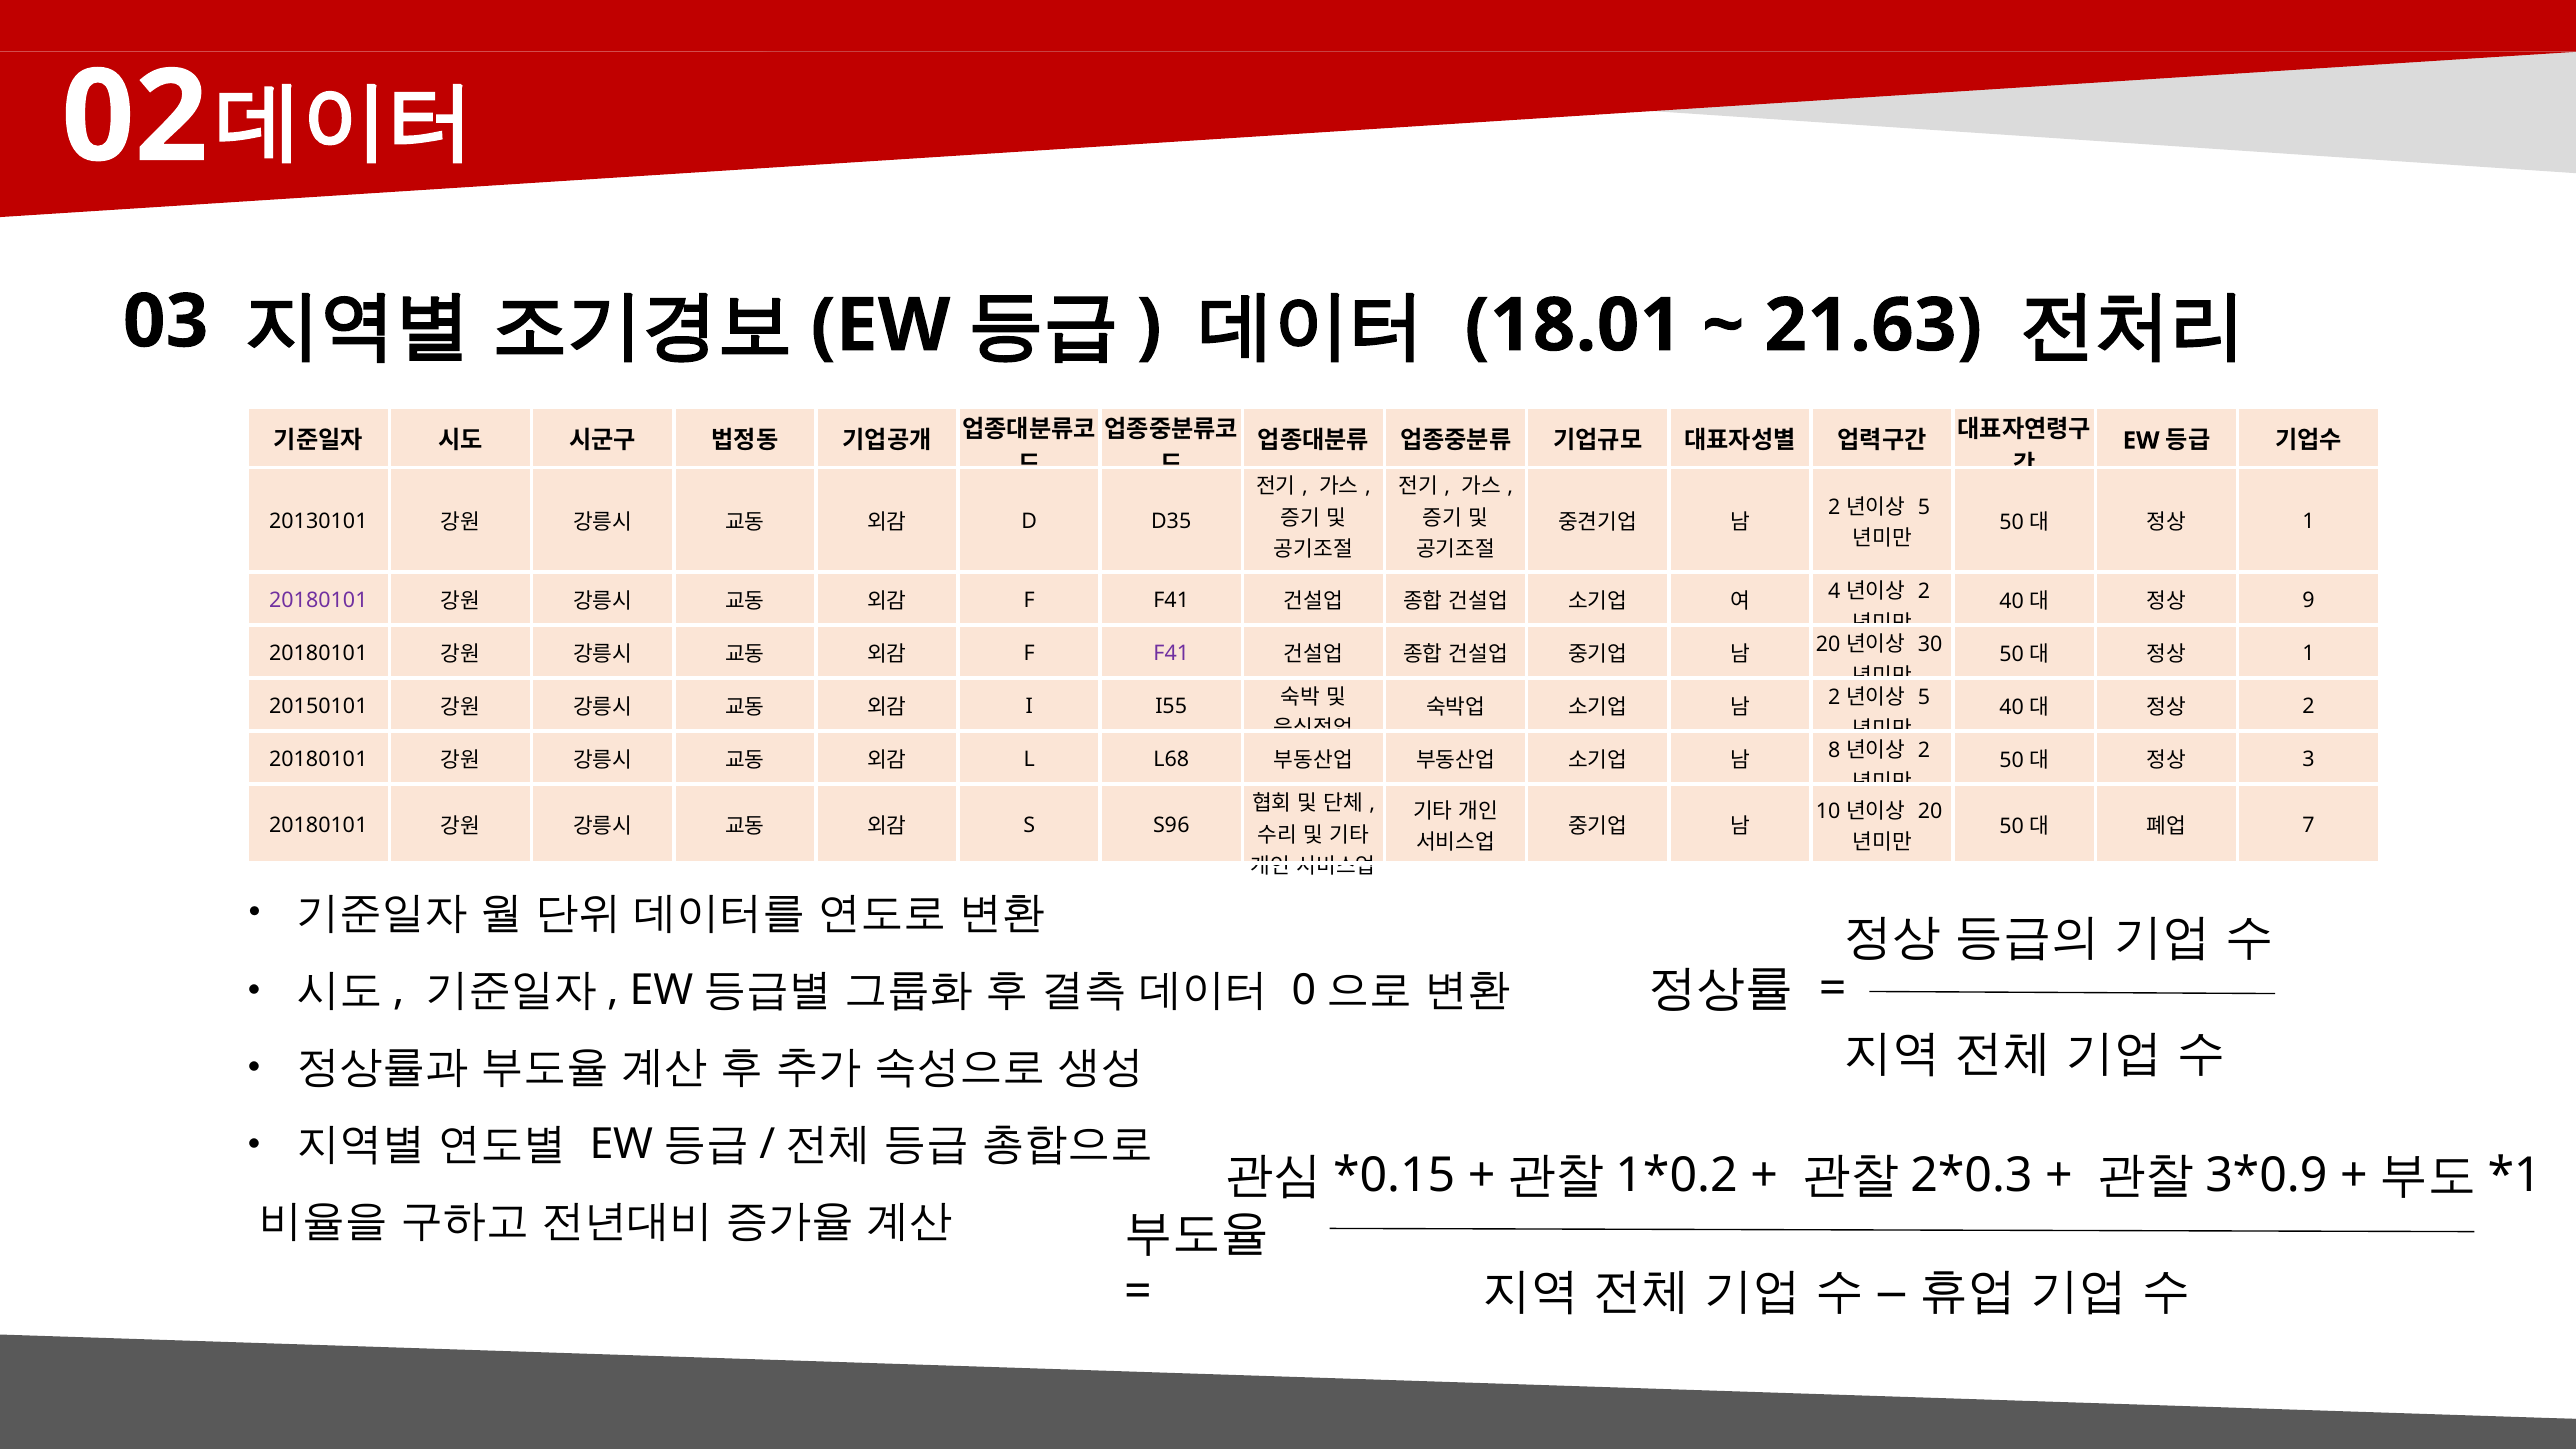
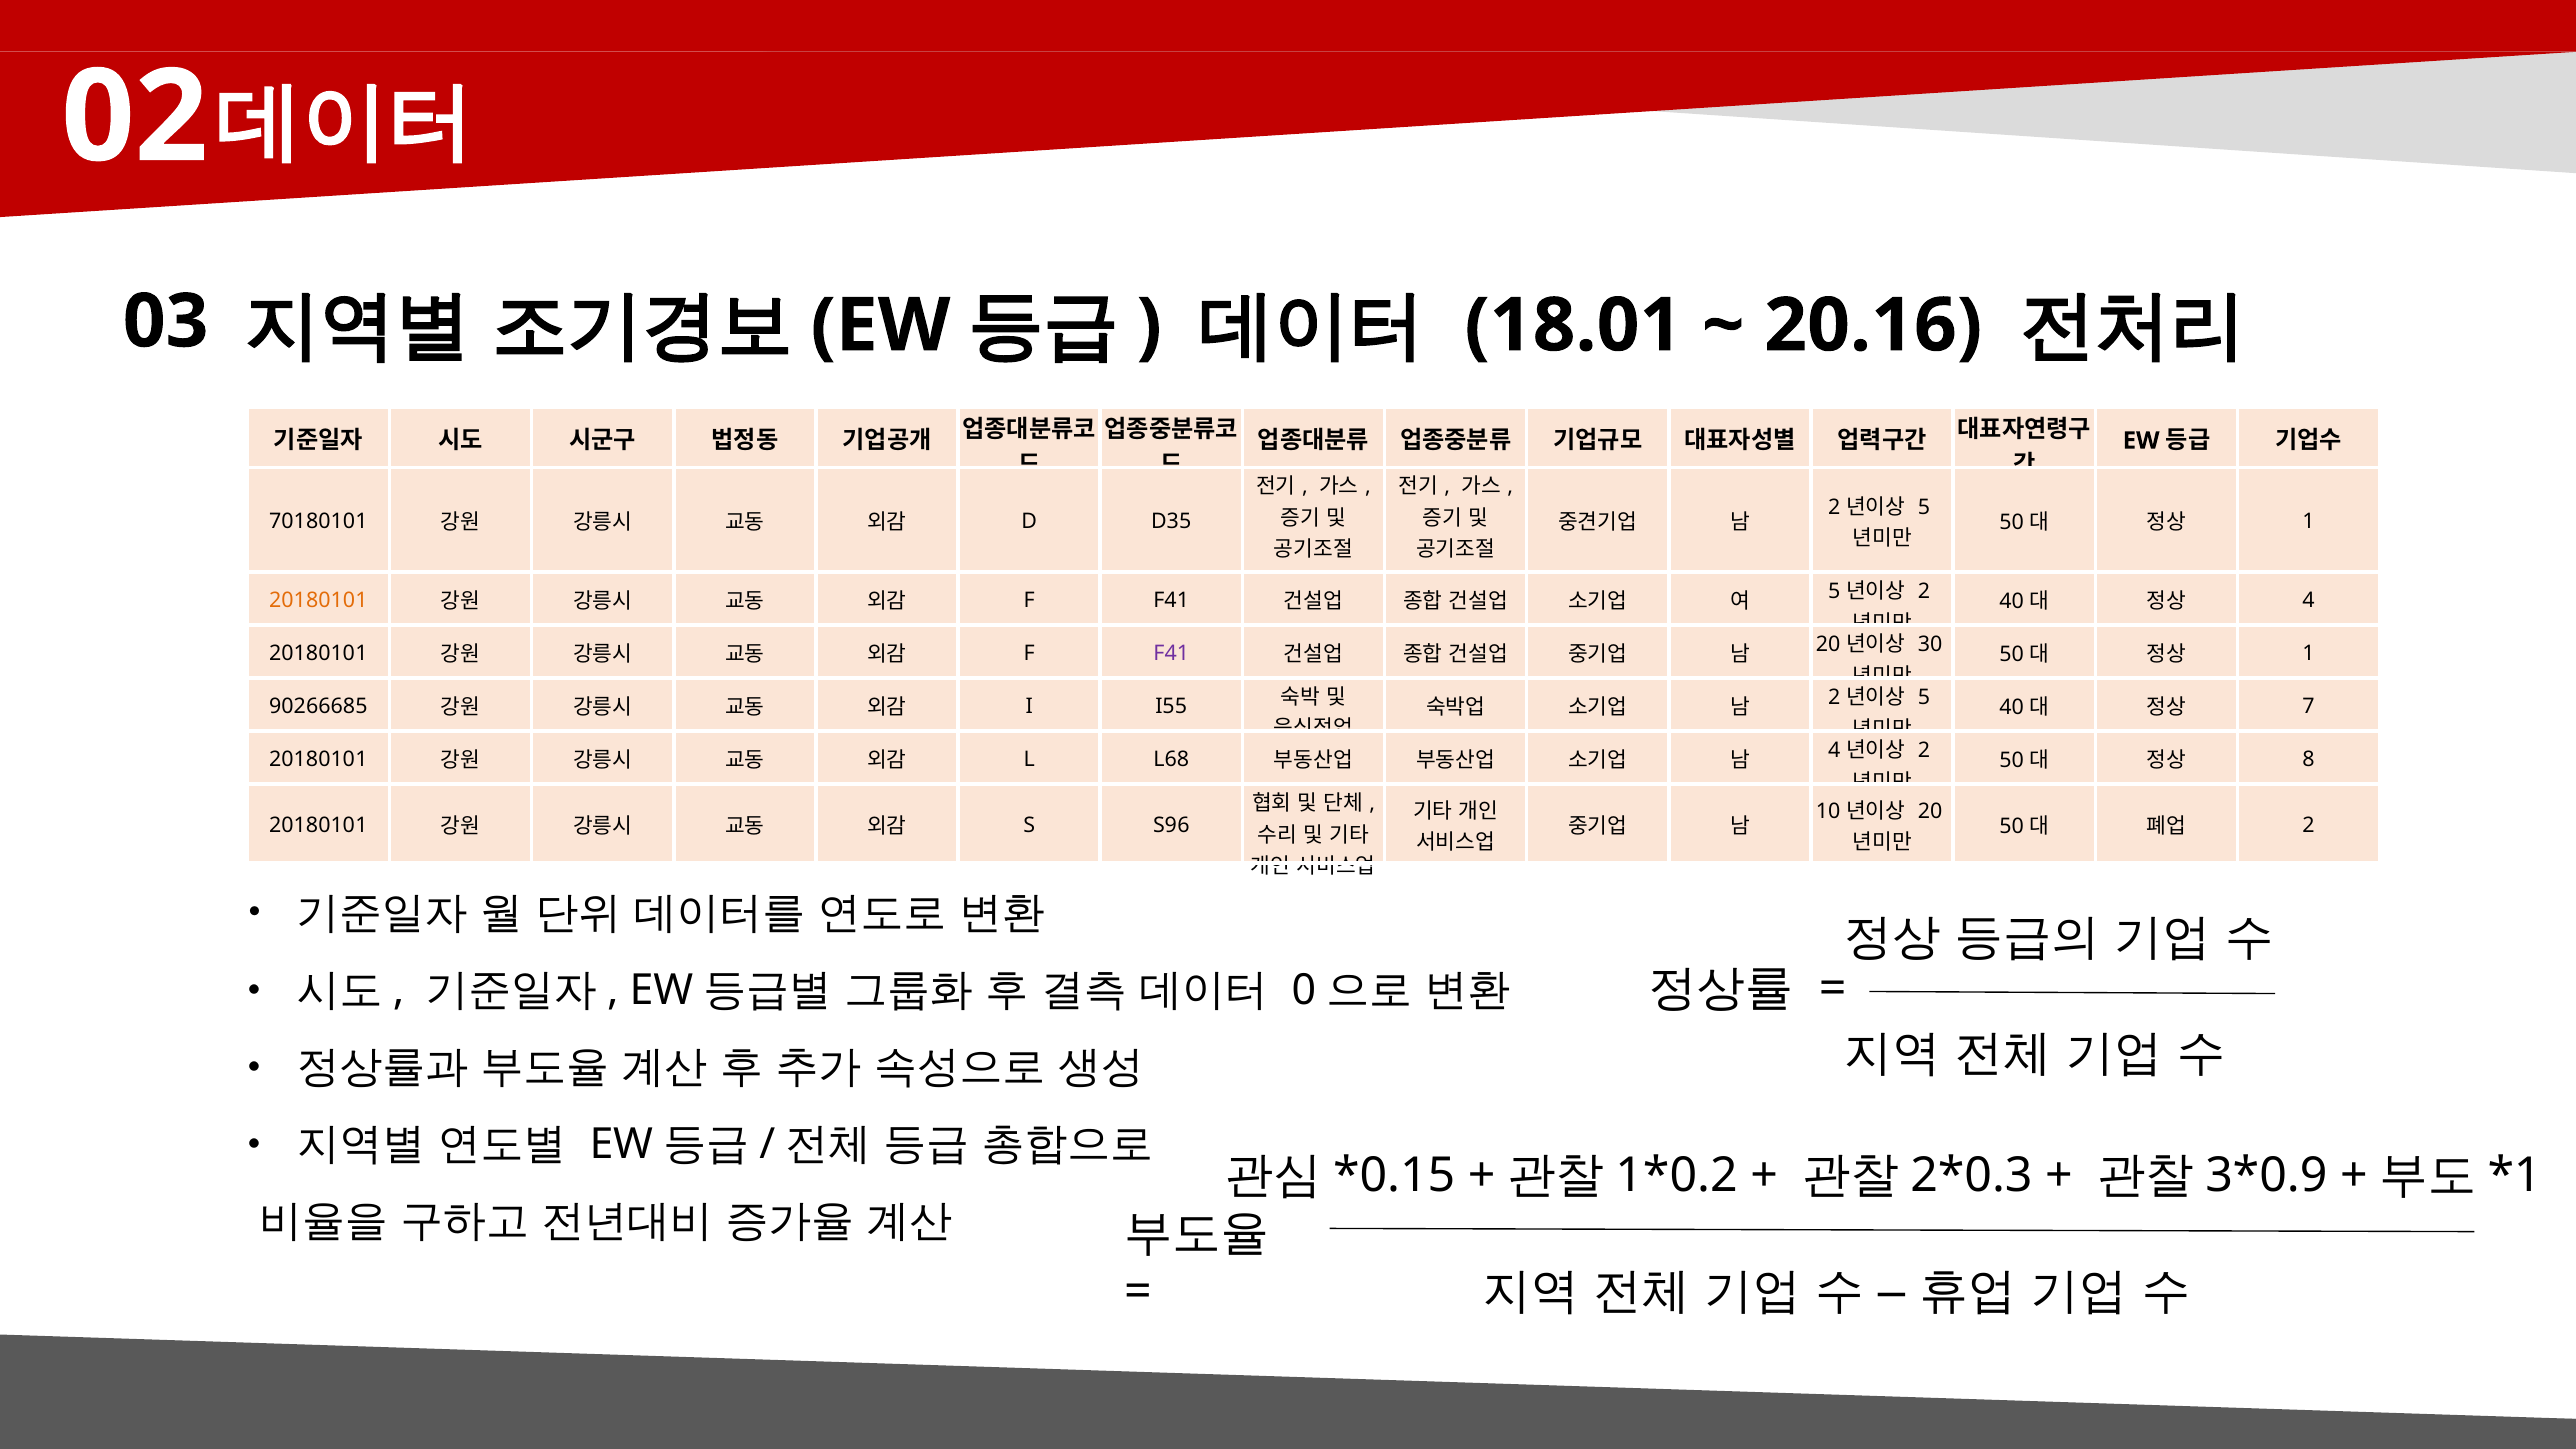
21.63: 21.63 -> 20.16
20130101: 20130101 -> 70180101
20180101 at (318, 600) colour: purple -> orange
4 at (1834, 591): 4 -> 5
9 at (2309, 600): 9 -> 4
20150101: 20150101 -> 90266685
2 at (2309, 707): 2 -> 7
8 at (1834, 751): 8 -> 4
3: 3 -> 8
7 at (2309, 826): 7 -> 2
